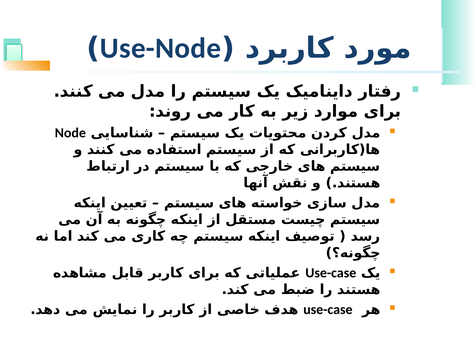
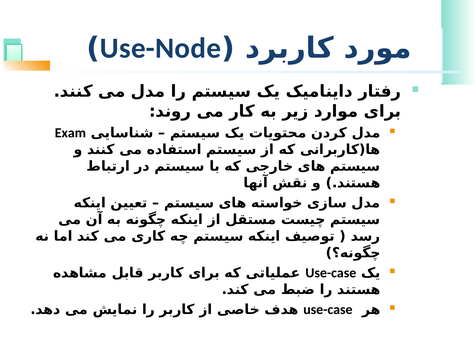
Node: Node -> Exam
